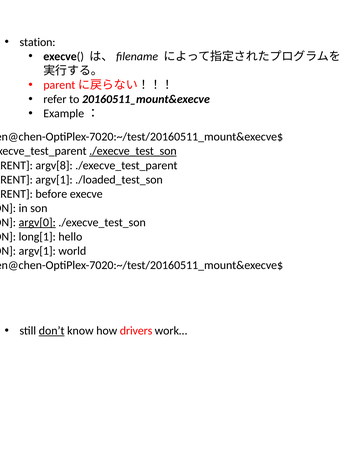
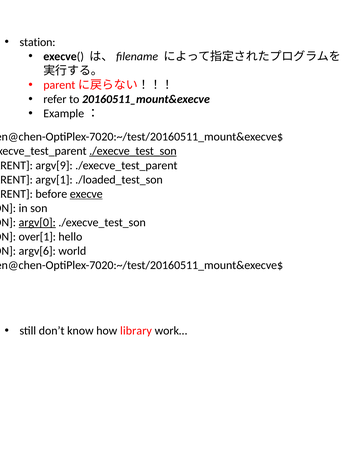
argv[8: argv[8 -> argv[9
execve underline: none -> present
long[1: long[1 -> over[1
argv[1 at (37, 251): argv[1 -> argv[6
don’t underline: present -> none
drivers: drivers -> library
